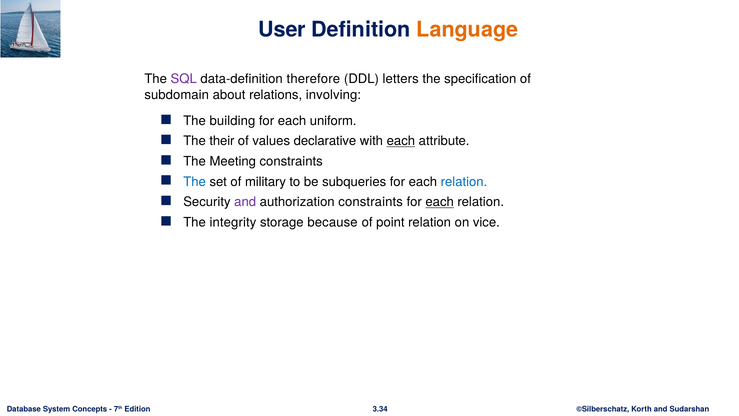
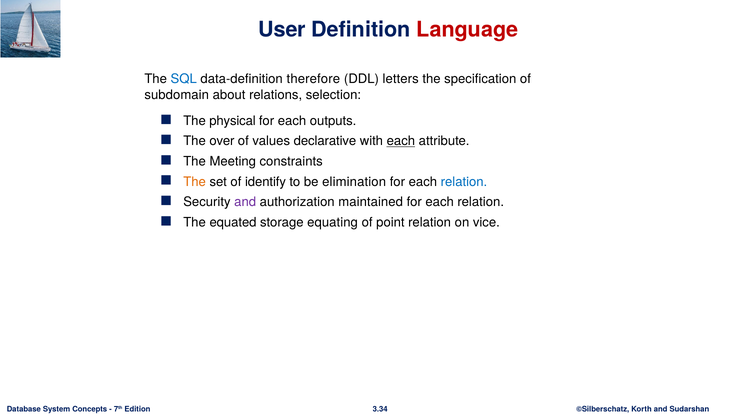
Language colour: orange -> red
SQL colour: purple -> blue
involving: involving -> selection
building: building -> physical
uniform: uniform -> outputs
their: their -> over
The at (195, 182) colour: blue -> orange
military: military -> identify
subqueries: subqueries -> elimination
authorization constraints: constraints -> maintained
each at (440, 202) underline: present -> none
integrity: integrity -> equated
because: because -> equating
